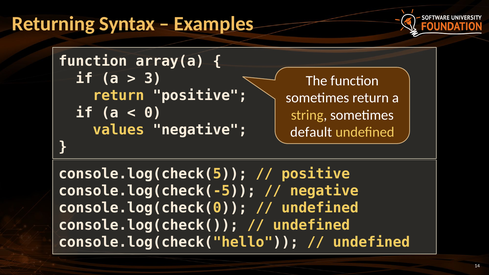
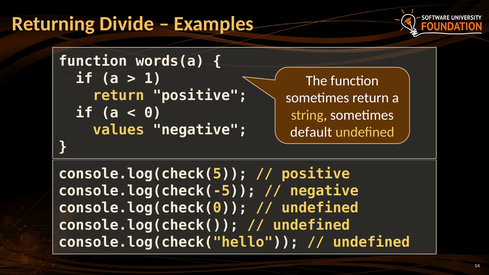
Syntax: Syntax -> Divide
array(a: array(a -> words(a
3: 3 -> 1
